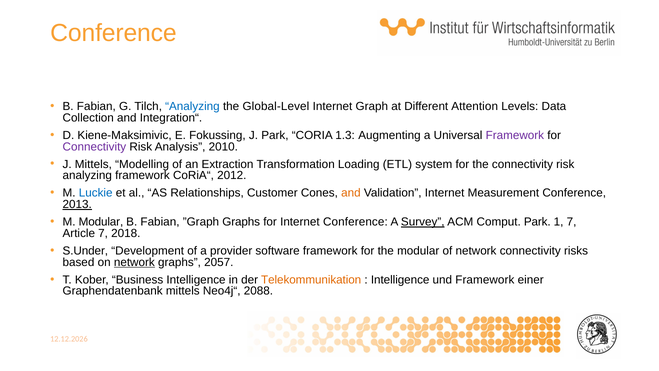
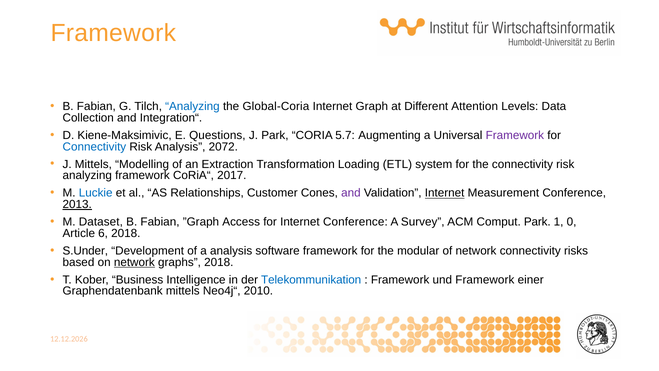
Conference at (113, 33): Conference -> Framework
Global-Level: Global-Level -> Global-Coria
Fokussing: Fokussing -> Questions
1.3: 1.3 -> 5.7
Connectivity at (94, 147) colour: purple -> blue
2010: 2010 -> 2072
2012: 2012 -> 2017
and at (351, 193) colour: orange -> purple
Internet at (445, 193) underline: none -> present
M Modular: Modular -> Dataset
”Graph Graphs: Graphs -> Access
Survey underline: present -> none
1 7: 7 -> 0
Article 7: 7 -> 6
a provider: provider -> analysis
graphs 2057: 2057 -> 2018
Telekommunikation colour: orange -> blue
Intelligence at (400, 280): Intelligence -> Framework
2088: 2088 -> 2010
